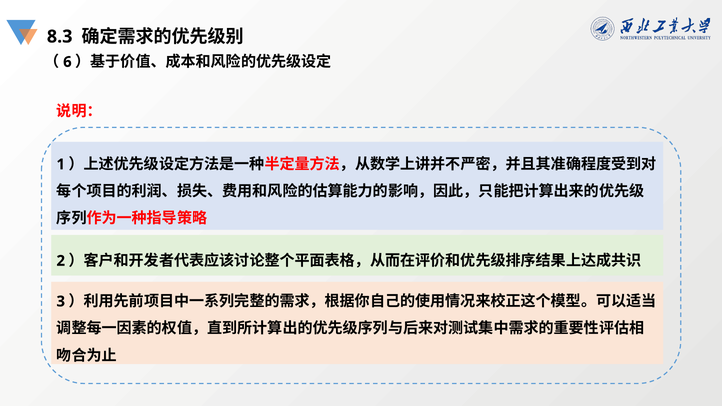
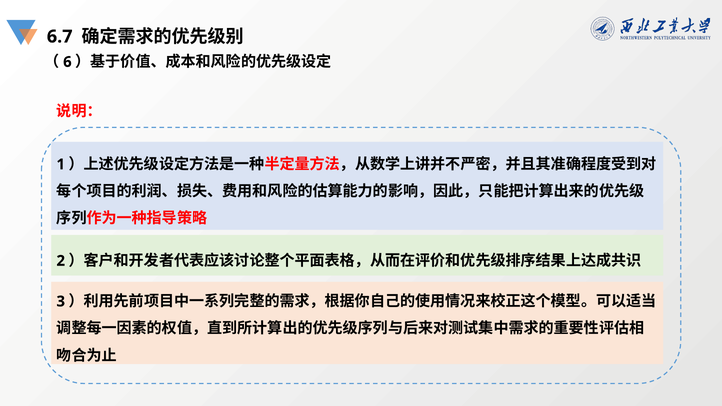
8.3: 8.3 -> 6.7
